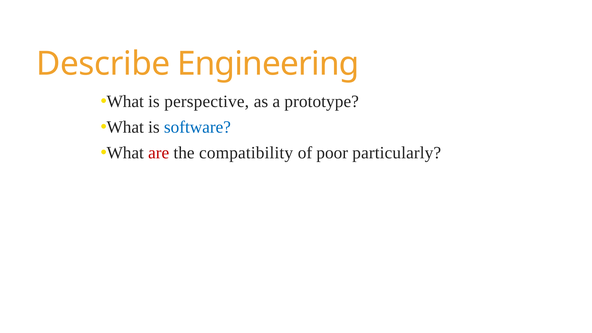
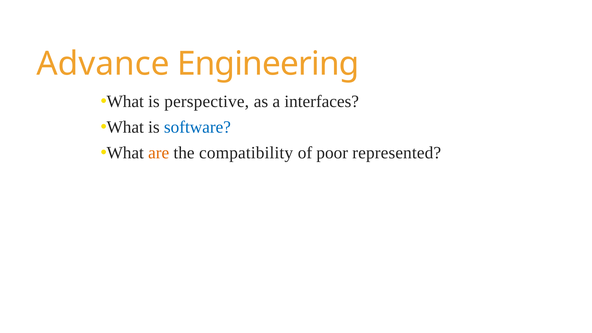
Describe: Describe -> Advance
prototype: prototype -> interfaces
are colour: red -> orange
particularly: particularly -> represented
